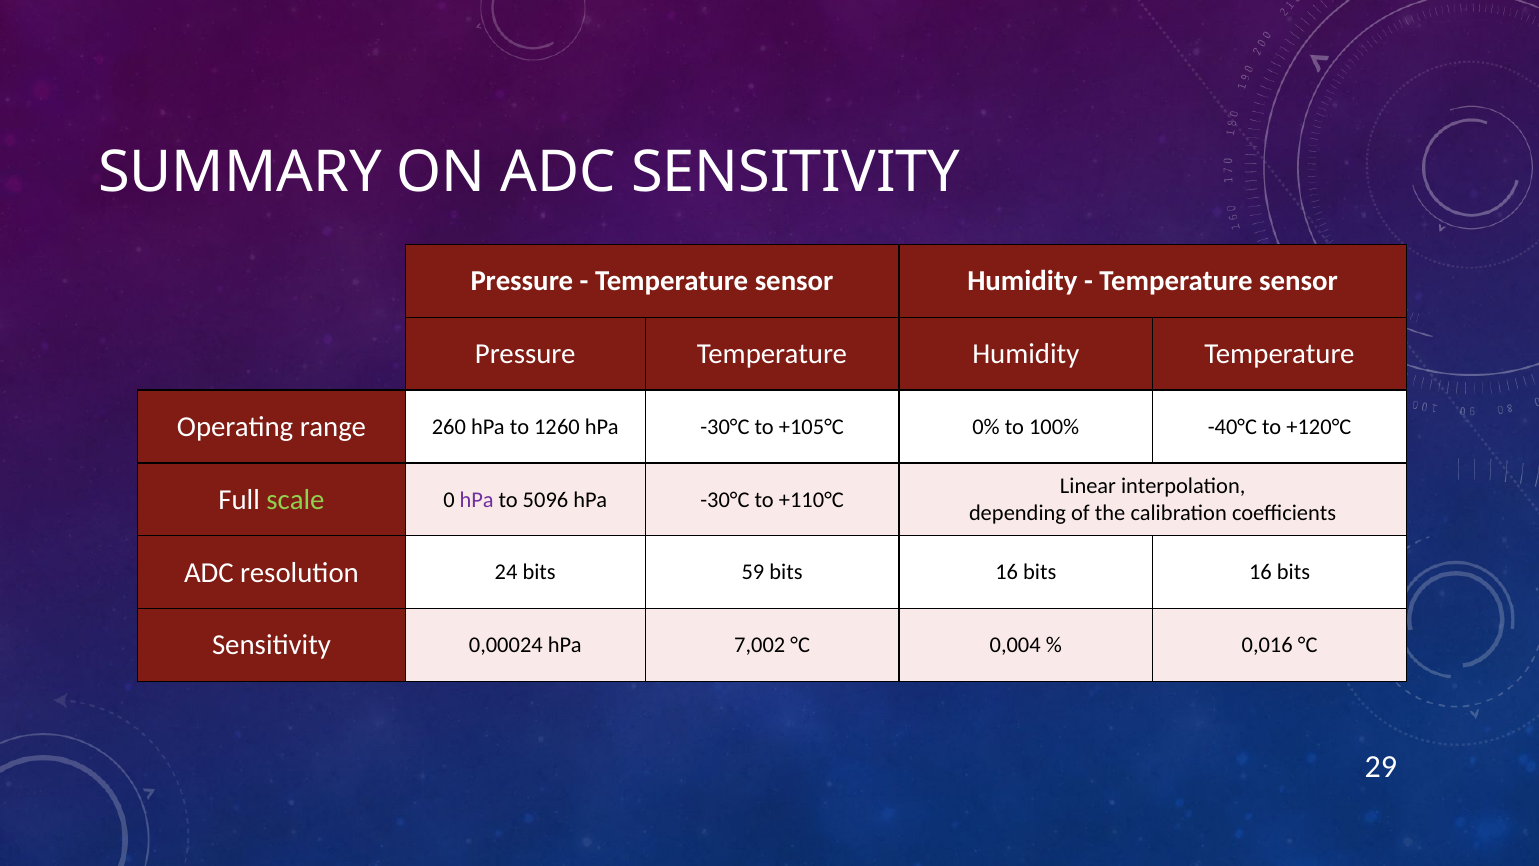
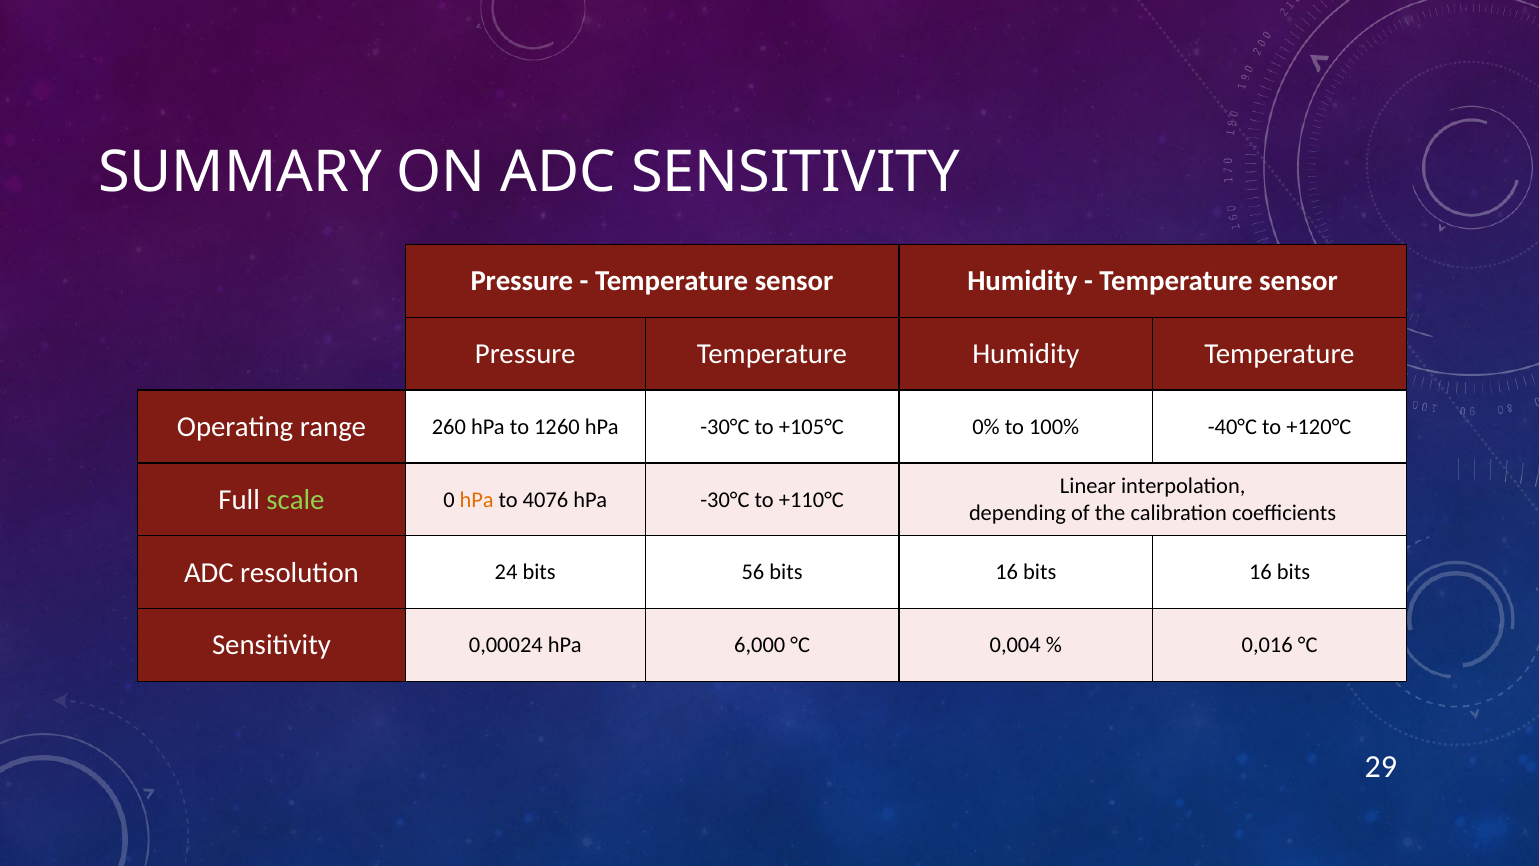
hPa at (477, 499) colour: purple -> orange
5096: 5096 -> 4076
59: 59 -> 56
7,002: 7,002 -> 6,000
